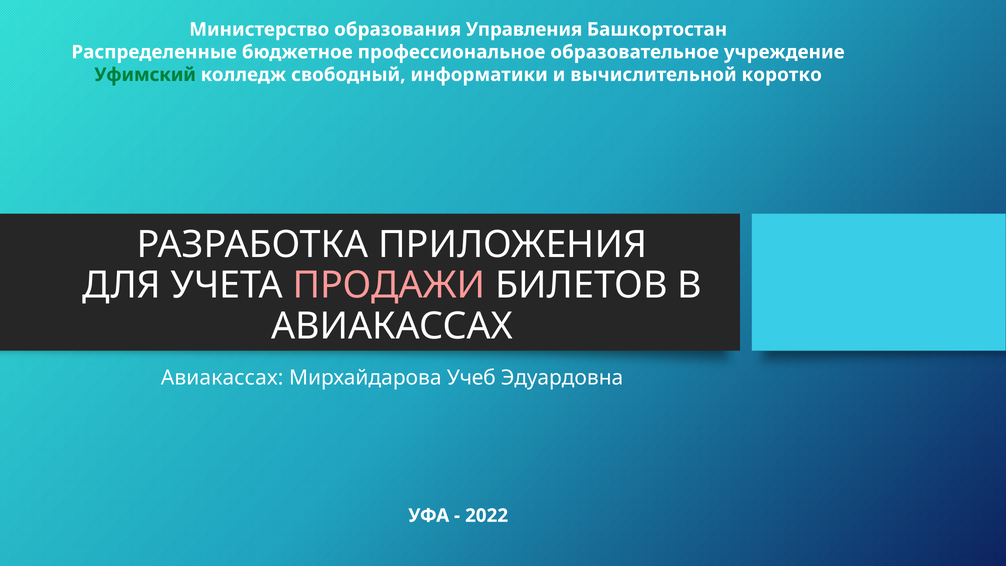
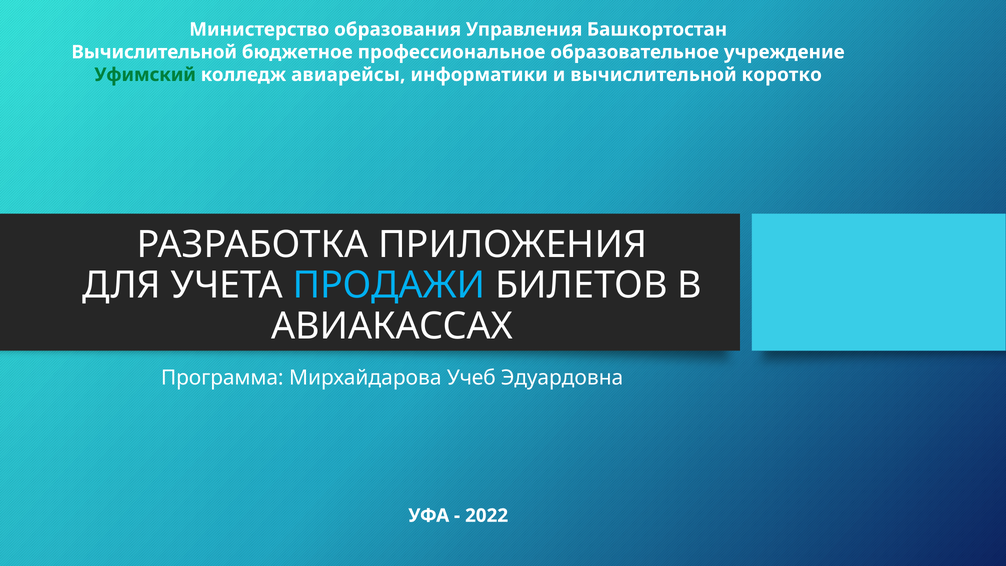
Распределенные at (154, 52): Распределенные -> Вычислительной
свободный: свободный -> авиарейсы
ПРОДАЖИ colour: pink -> light blue
Авиакассах at (222, 378): Авиакассах -> Программа
